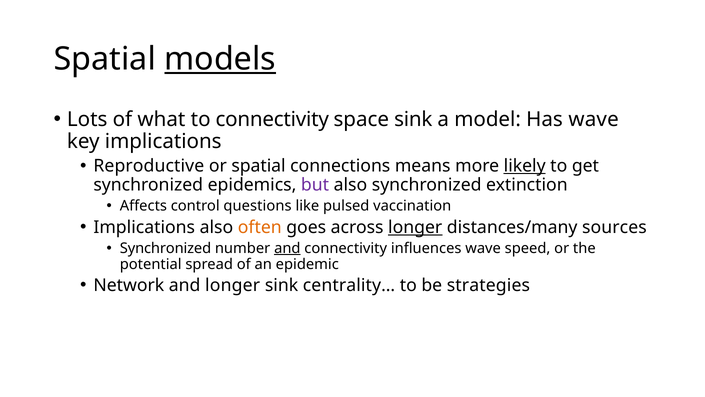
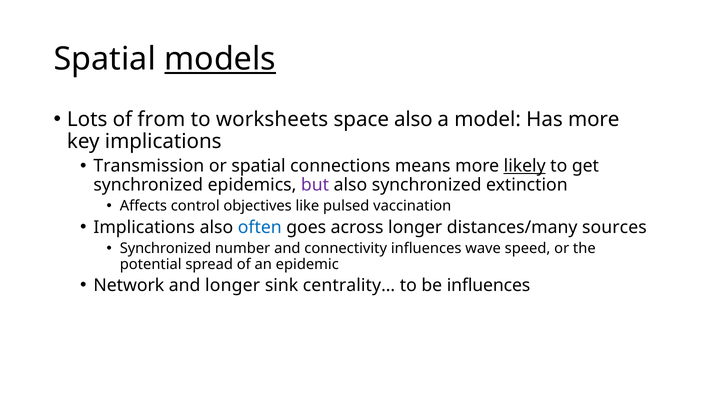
what: what -> from
to connectivity: connectivity -> worksheets
space sink: sink -> also
Has wave: wave -> more
Reproductive: Reproductive -> Transmission
questions: questions -> objectives
often colour: orange -> blue
longer at (415, 227) underline: present -> none
and at (287, 248) underline: present -> none
be strategies: strategies -> influences
